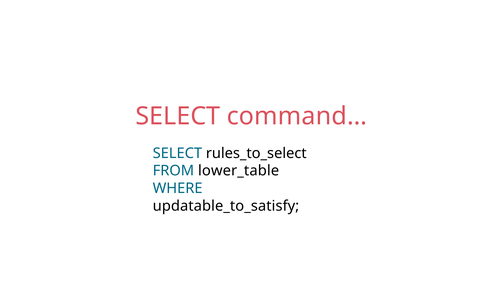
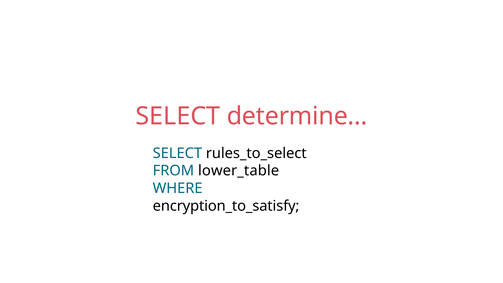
command…: command… -> determine…
updatable_to_satisfy: updatable_to_satisfy -> encryption_to_satisfy
